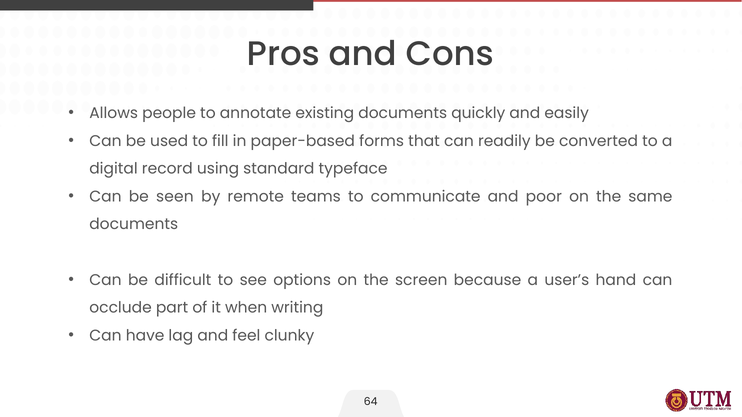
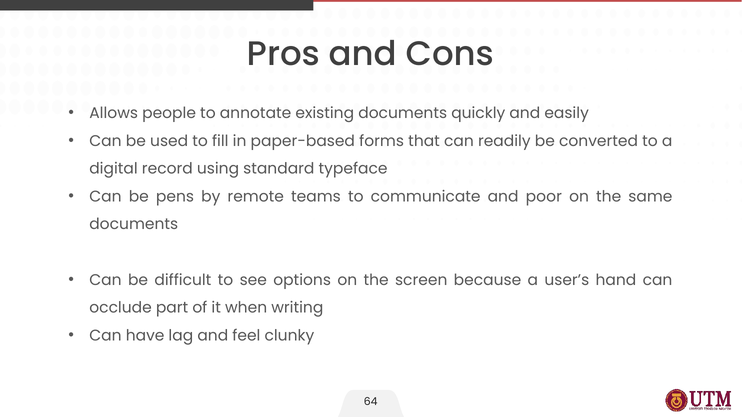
seen: seen -> pens
